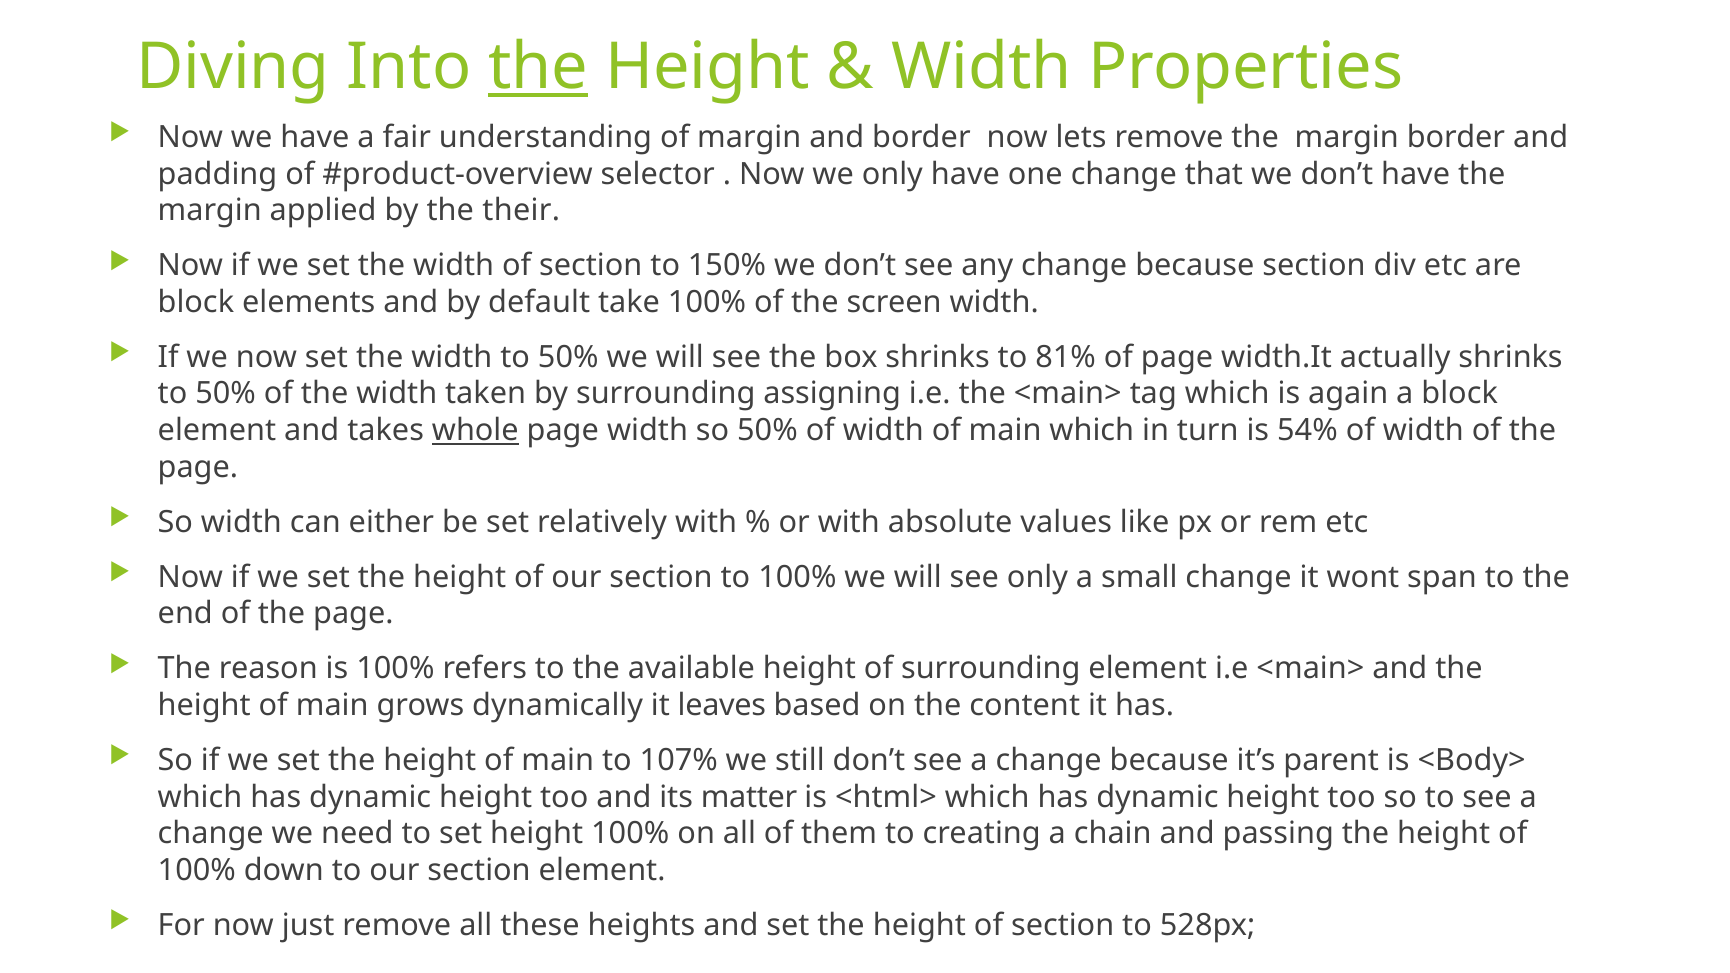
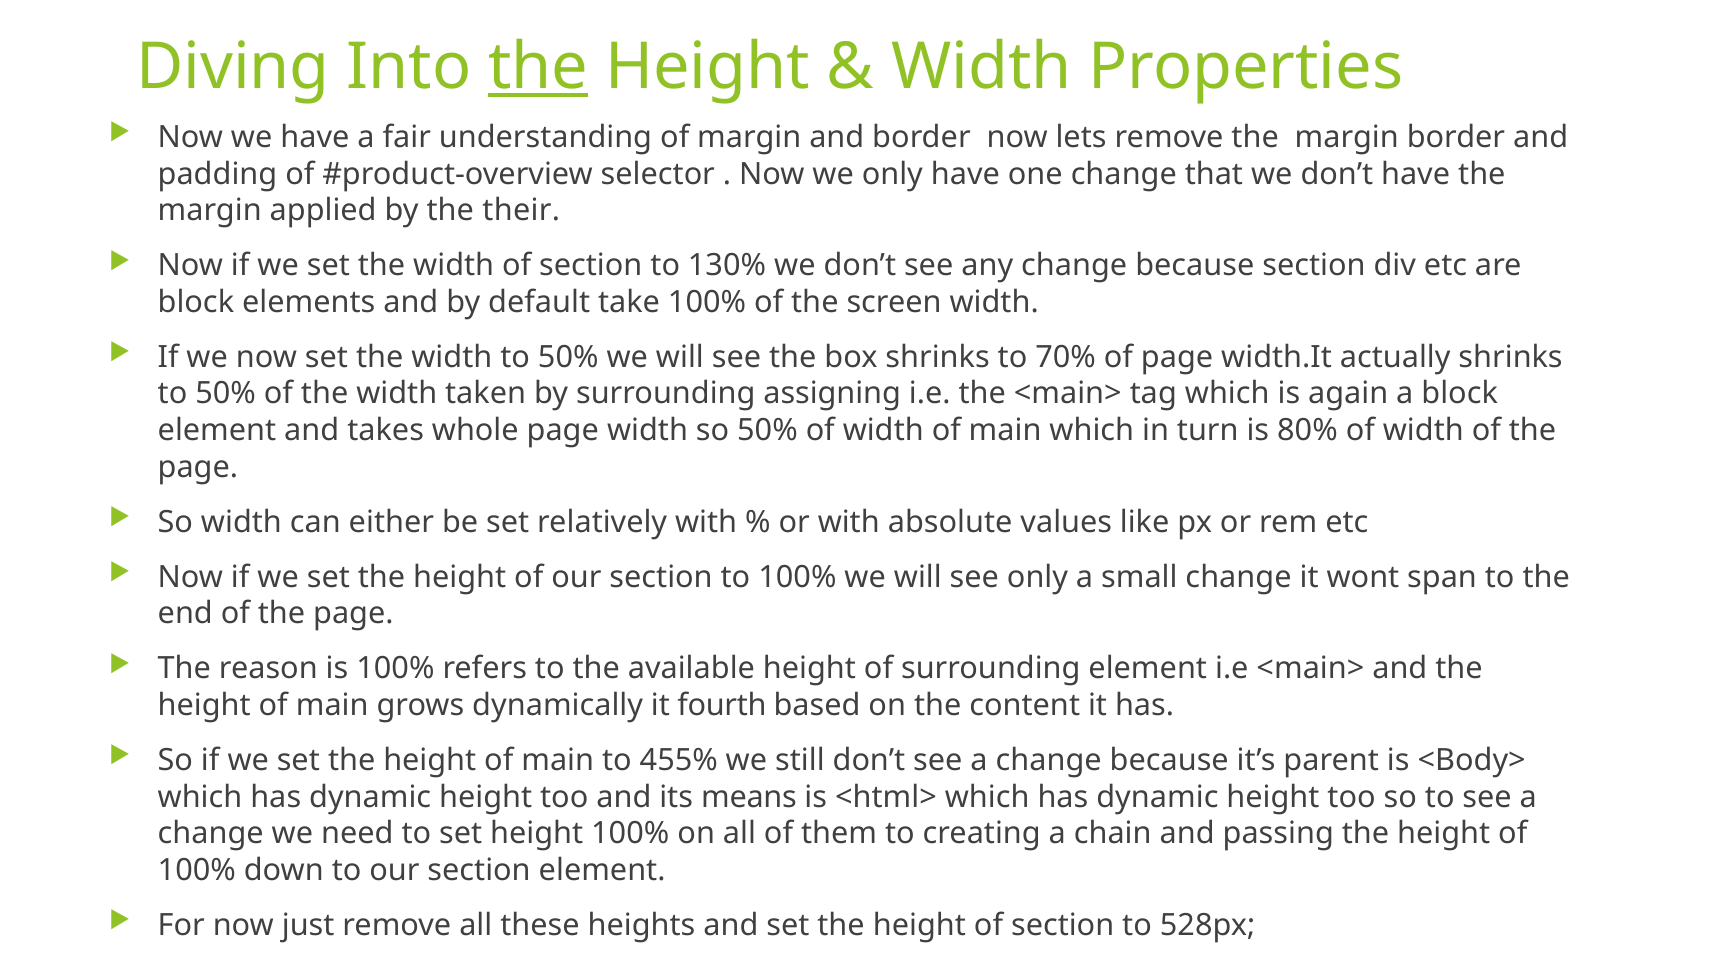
150%: 150% -> 130%
81%: 81% -> 70%
whole underline: present -> none
54%: 54% -> 80%
leaves: leaves -> fourth
107%: 107% -> 455%
matter: matter -> means
